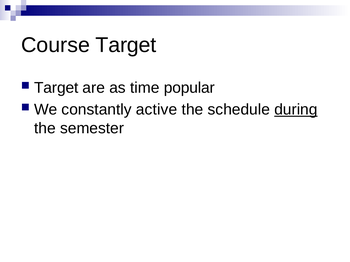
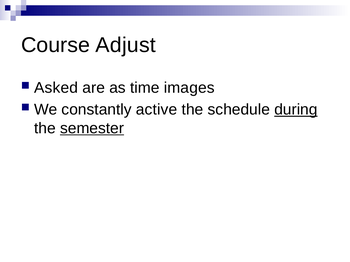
Course Target: Target -> Adjust
Target at (56, 88): Target -> Asked
popular: popular -> images
semester underline: none -> present
